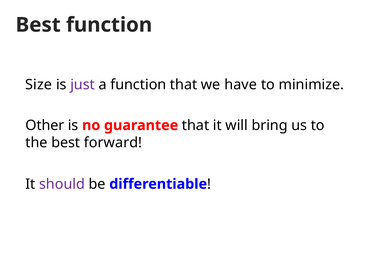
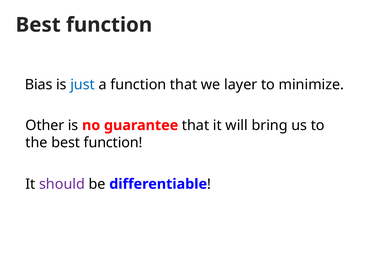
Size: Size -> Bias
just colour: purple -> blue
have: have -> layer
the best forward: forward -> function
